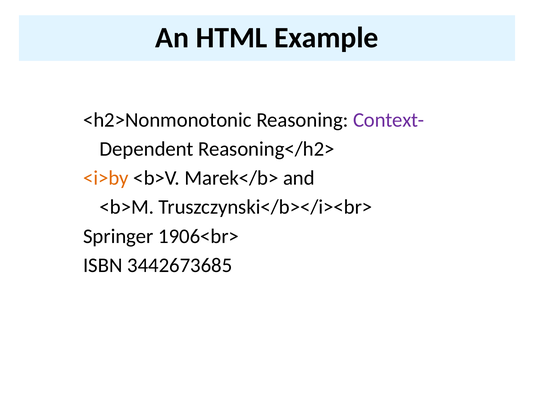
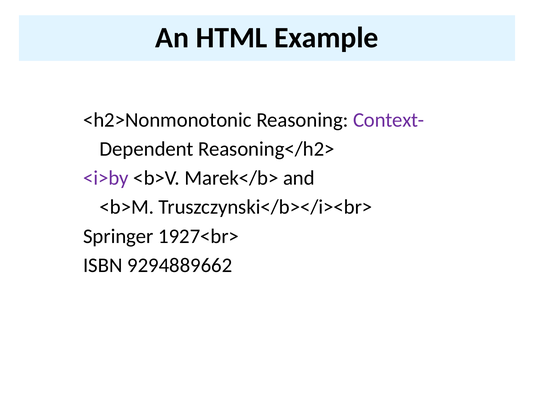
<i>by colour: orange -> purple
1906<br>: 1906<br> -> 1927<br>
3442673685: 3442673685 -> 9294889662
